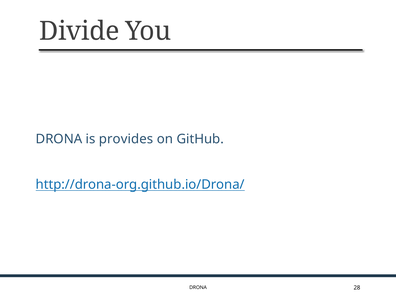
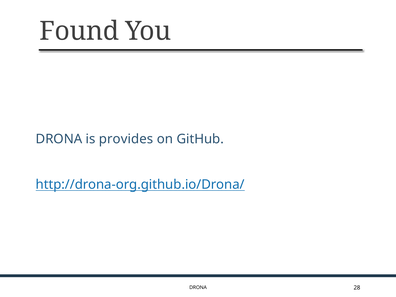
Divide: Divide -> Found
